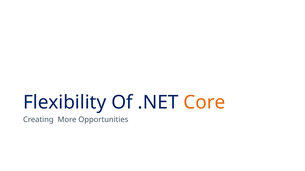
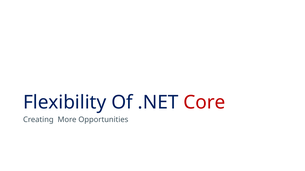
Core colour: orange -> red
